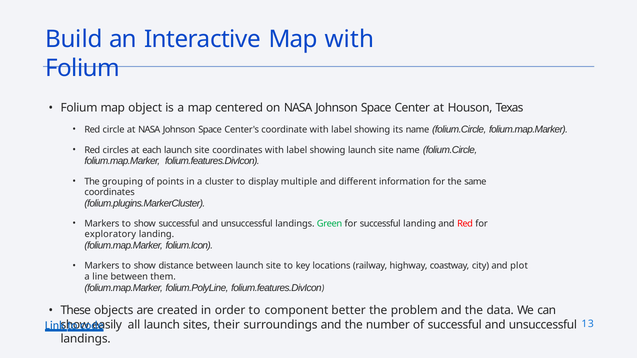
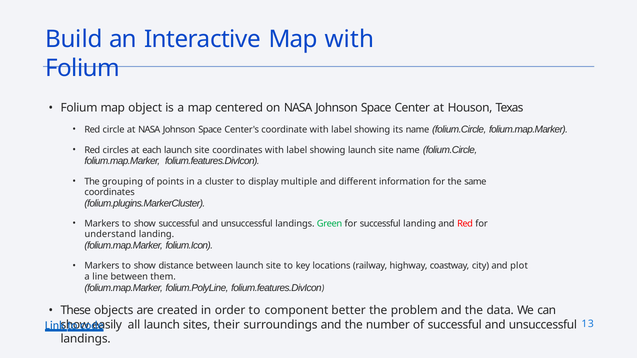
exploratory: exploratory -> understand
